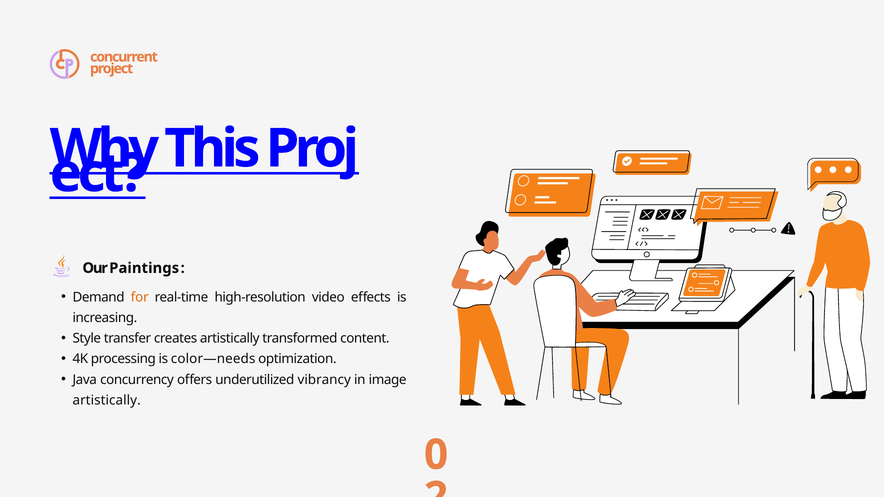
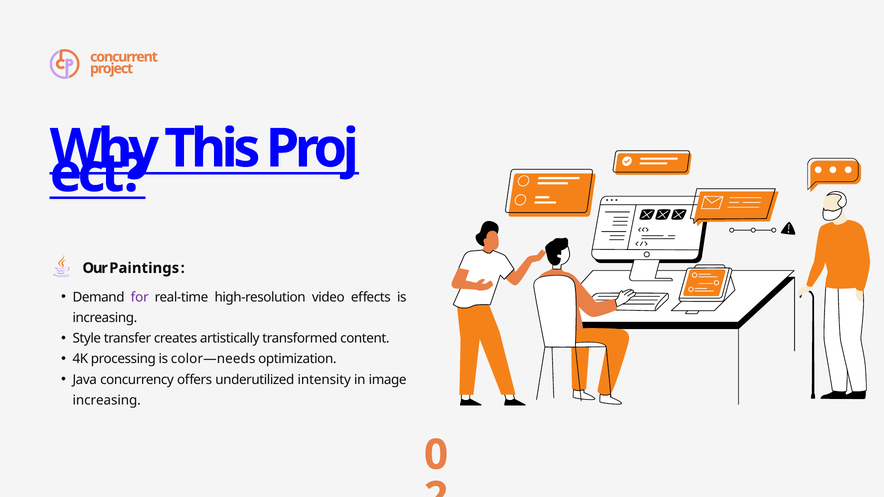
for colour: orange -> purple
vibrancy: vibrancy -> intensity
artistically at (107, 401): artistically -> increasing
